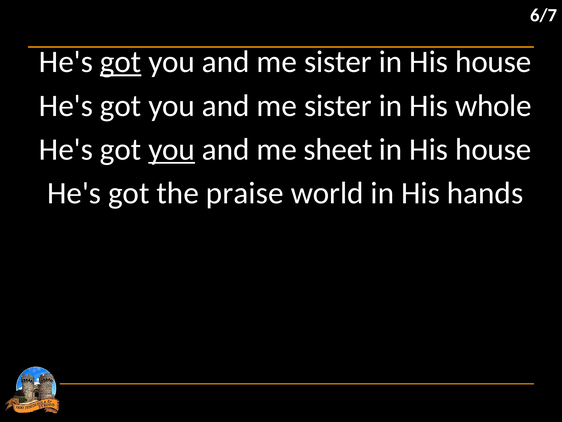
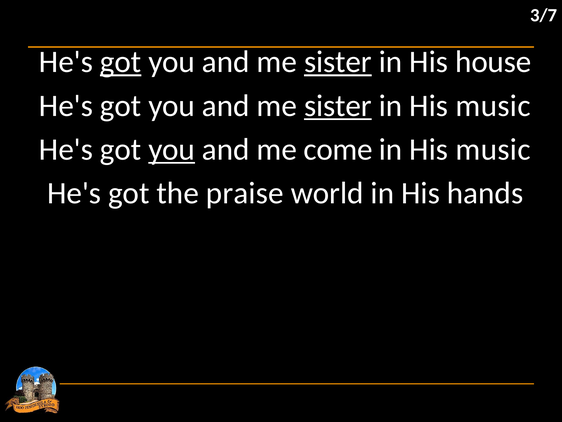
6/7: 6/7 -> 3/7
sister at (338, 62) underline: none -> present
sister at (338, 106) underline: none -> present
whole at (493, 106): whole -> music
sheet: sheet -> come
house at (493, 149): house -> music
